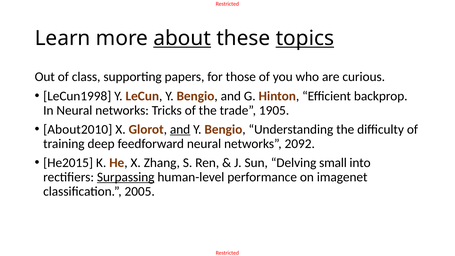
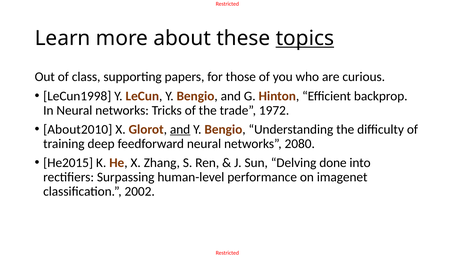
about underline: present -> none
1905: 1905 -> 1972
2092: 2092 -> 2080
small: small -> done
Surpassing underline: present -> none
2005: 2005 -> 2002
